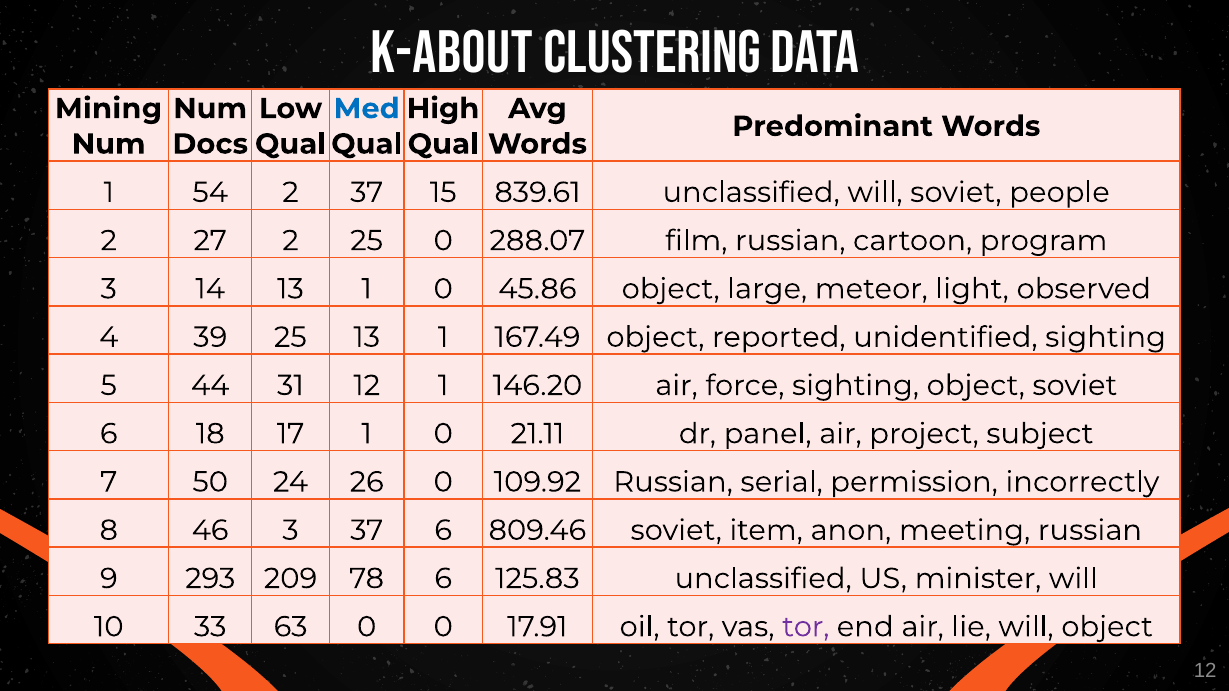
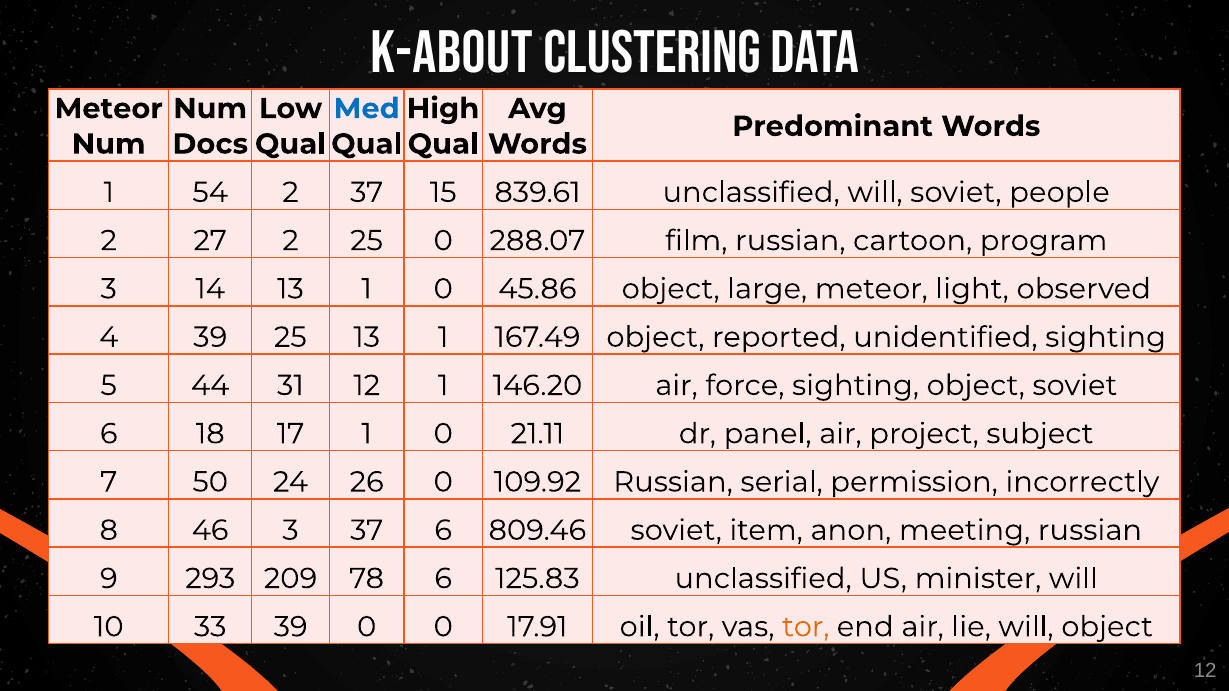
Mining at (109, 109): Mining -> Meteor
33 63: 63 -> 39
tor at (806, 627) colour: purple -> orange
